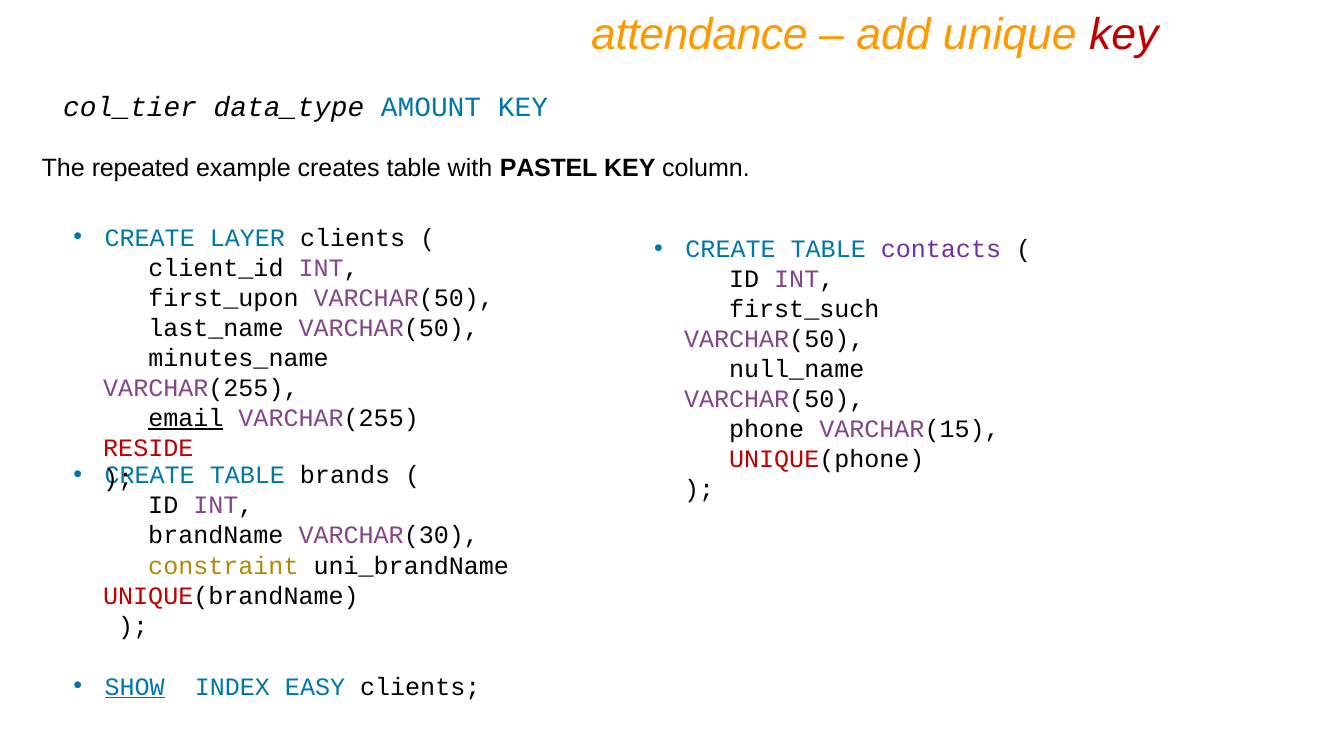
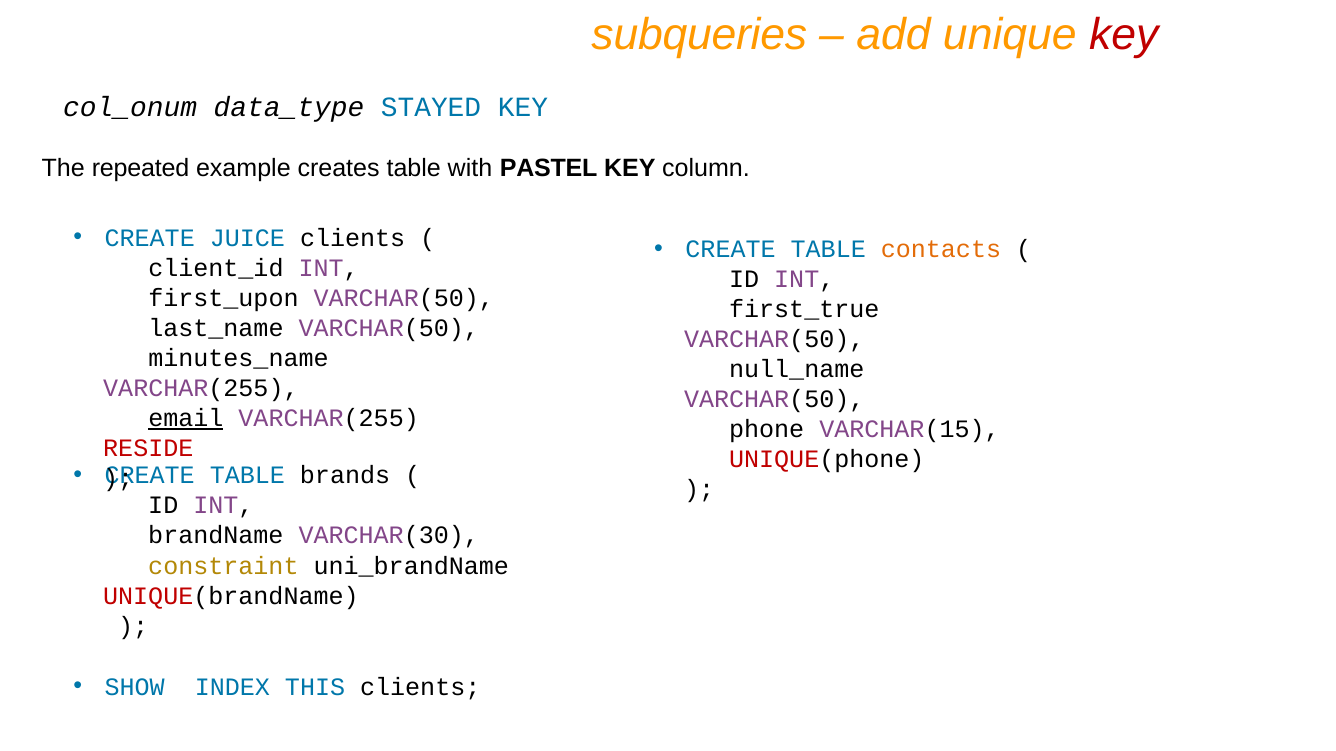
attendance: attendance -> subqueries
col_tier: col_tier -> col_onum
AMOUNT: AMOUNT -> STAYED
LAYER: LAYER -> JUICE
contacts colour: purple -> orange
first_such: first_such -> first_true
SHOW underline: present -> none
EASY: EASY -> THIS
